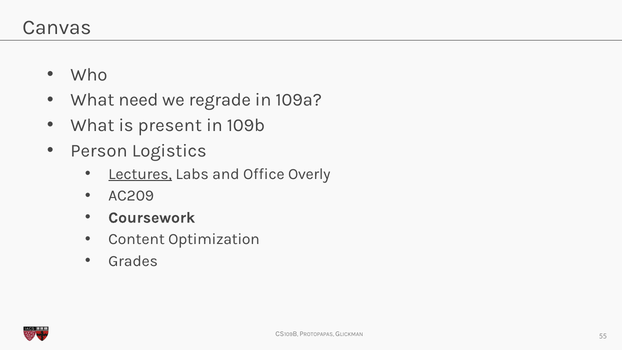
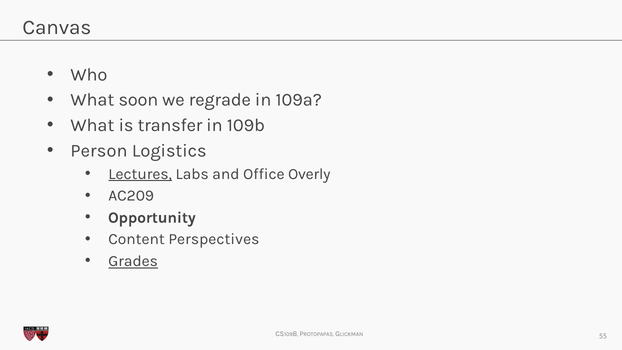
need: need -> soon
present: present -> transfer
Coursework: Coursework -> Opportunity
Optimization: Optimization -> Perspectives
Grades underline: none -> present
